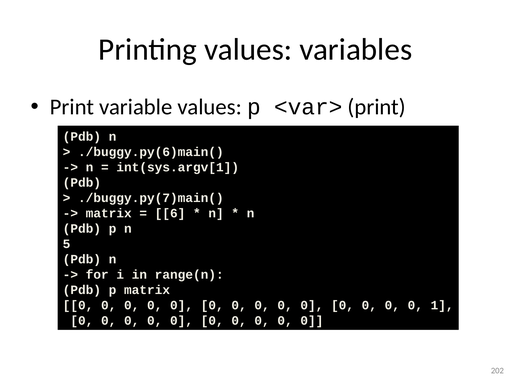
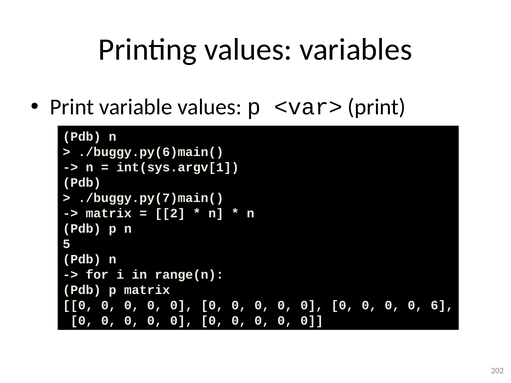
6: 6 -> 2
1: 1 -> 6
